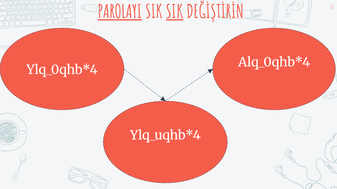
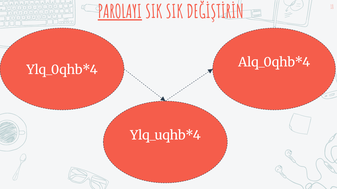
SIK at (175, 12) underline: present -> none
